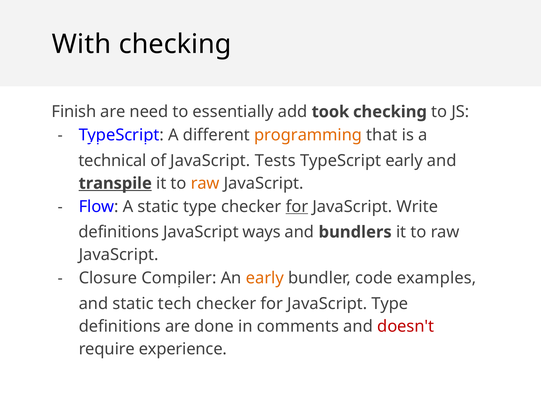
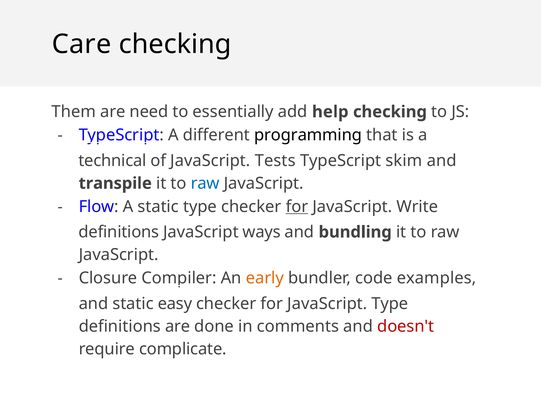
With: With -> Care
Finish: Finish -> Them
took: took -> help
programming colour: orange -> black
TypeScript early: early -> skim
transpile underline: present -> none
raw at (205, 183) colour: orange -> blue
bundlers: bundlers -> bundling
tech: tech -> easy
experience: experience -> complicate
